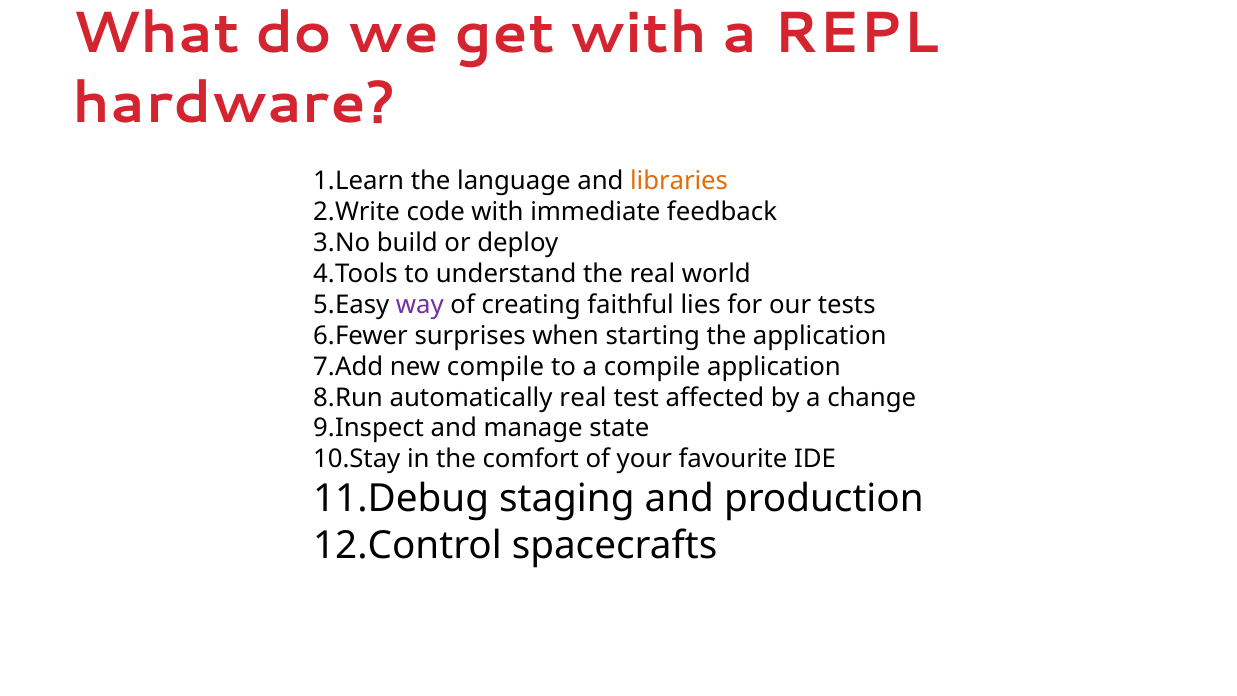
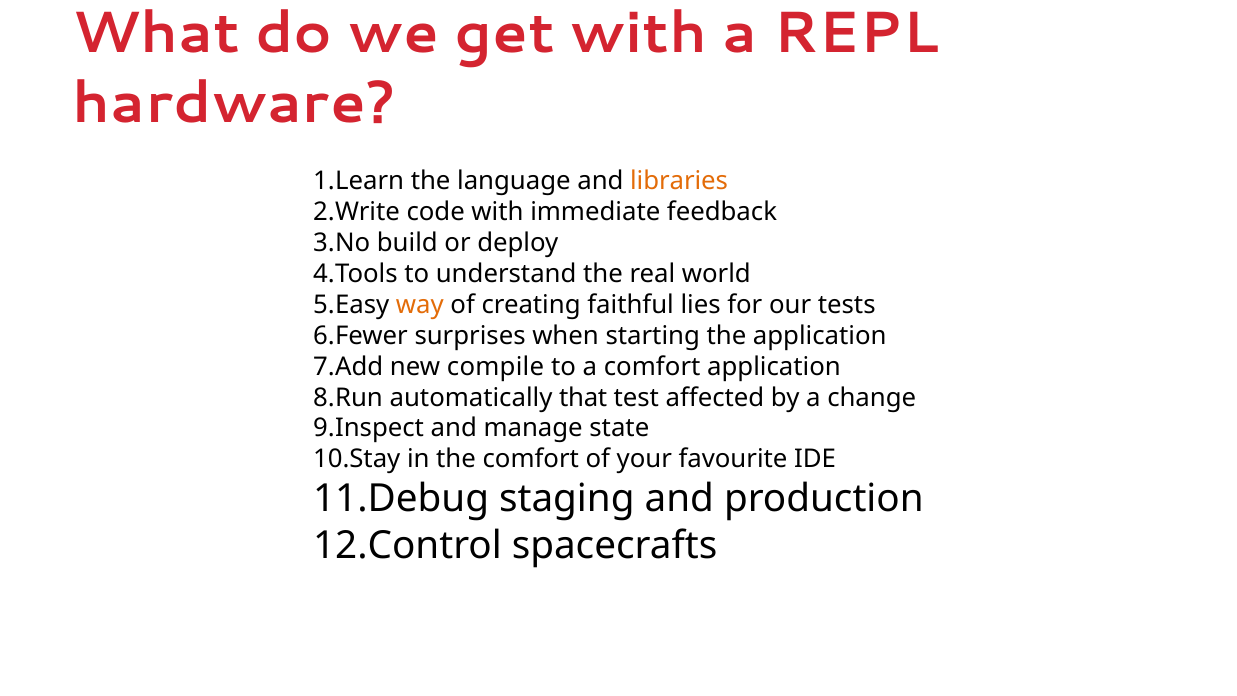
way colour: purple -> orange
a compile: compile -> comfort
automatically real: real -> that
